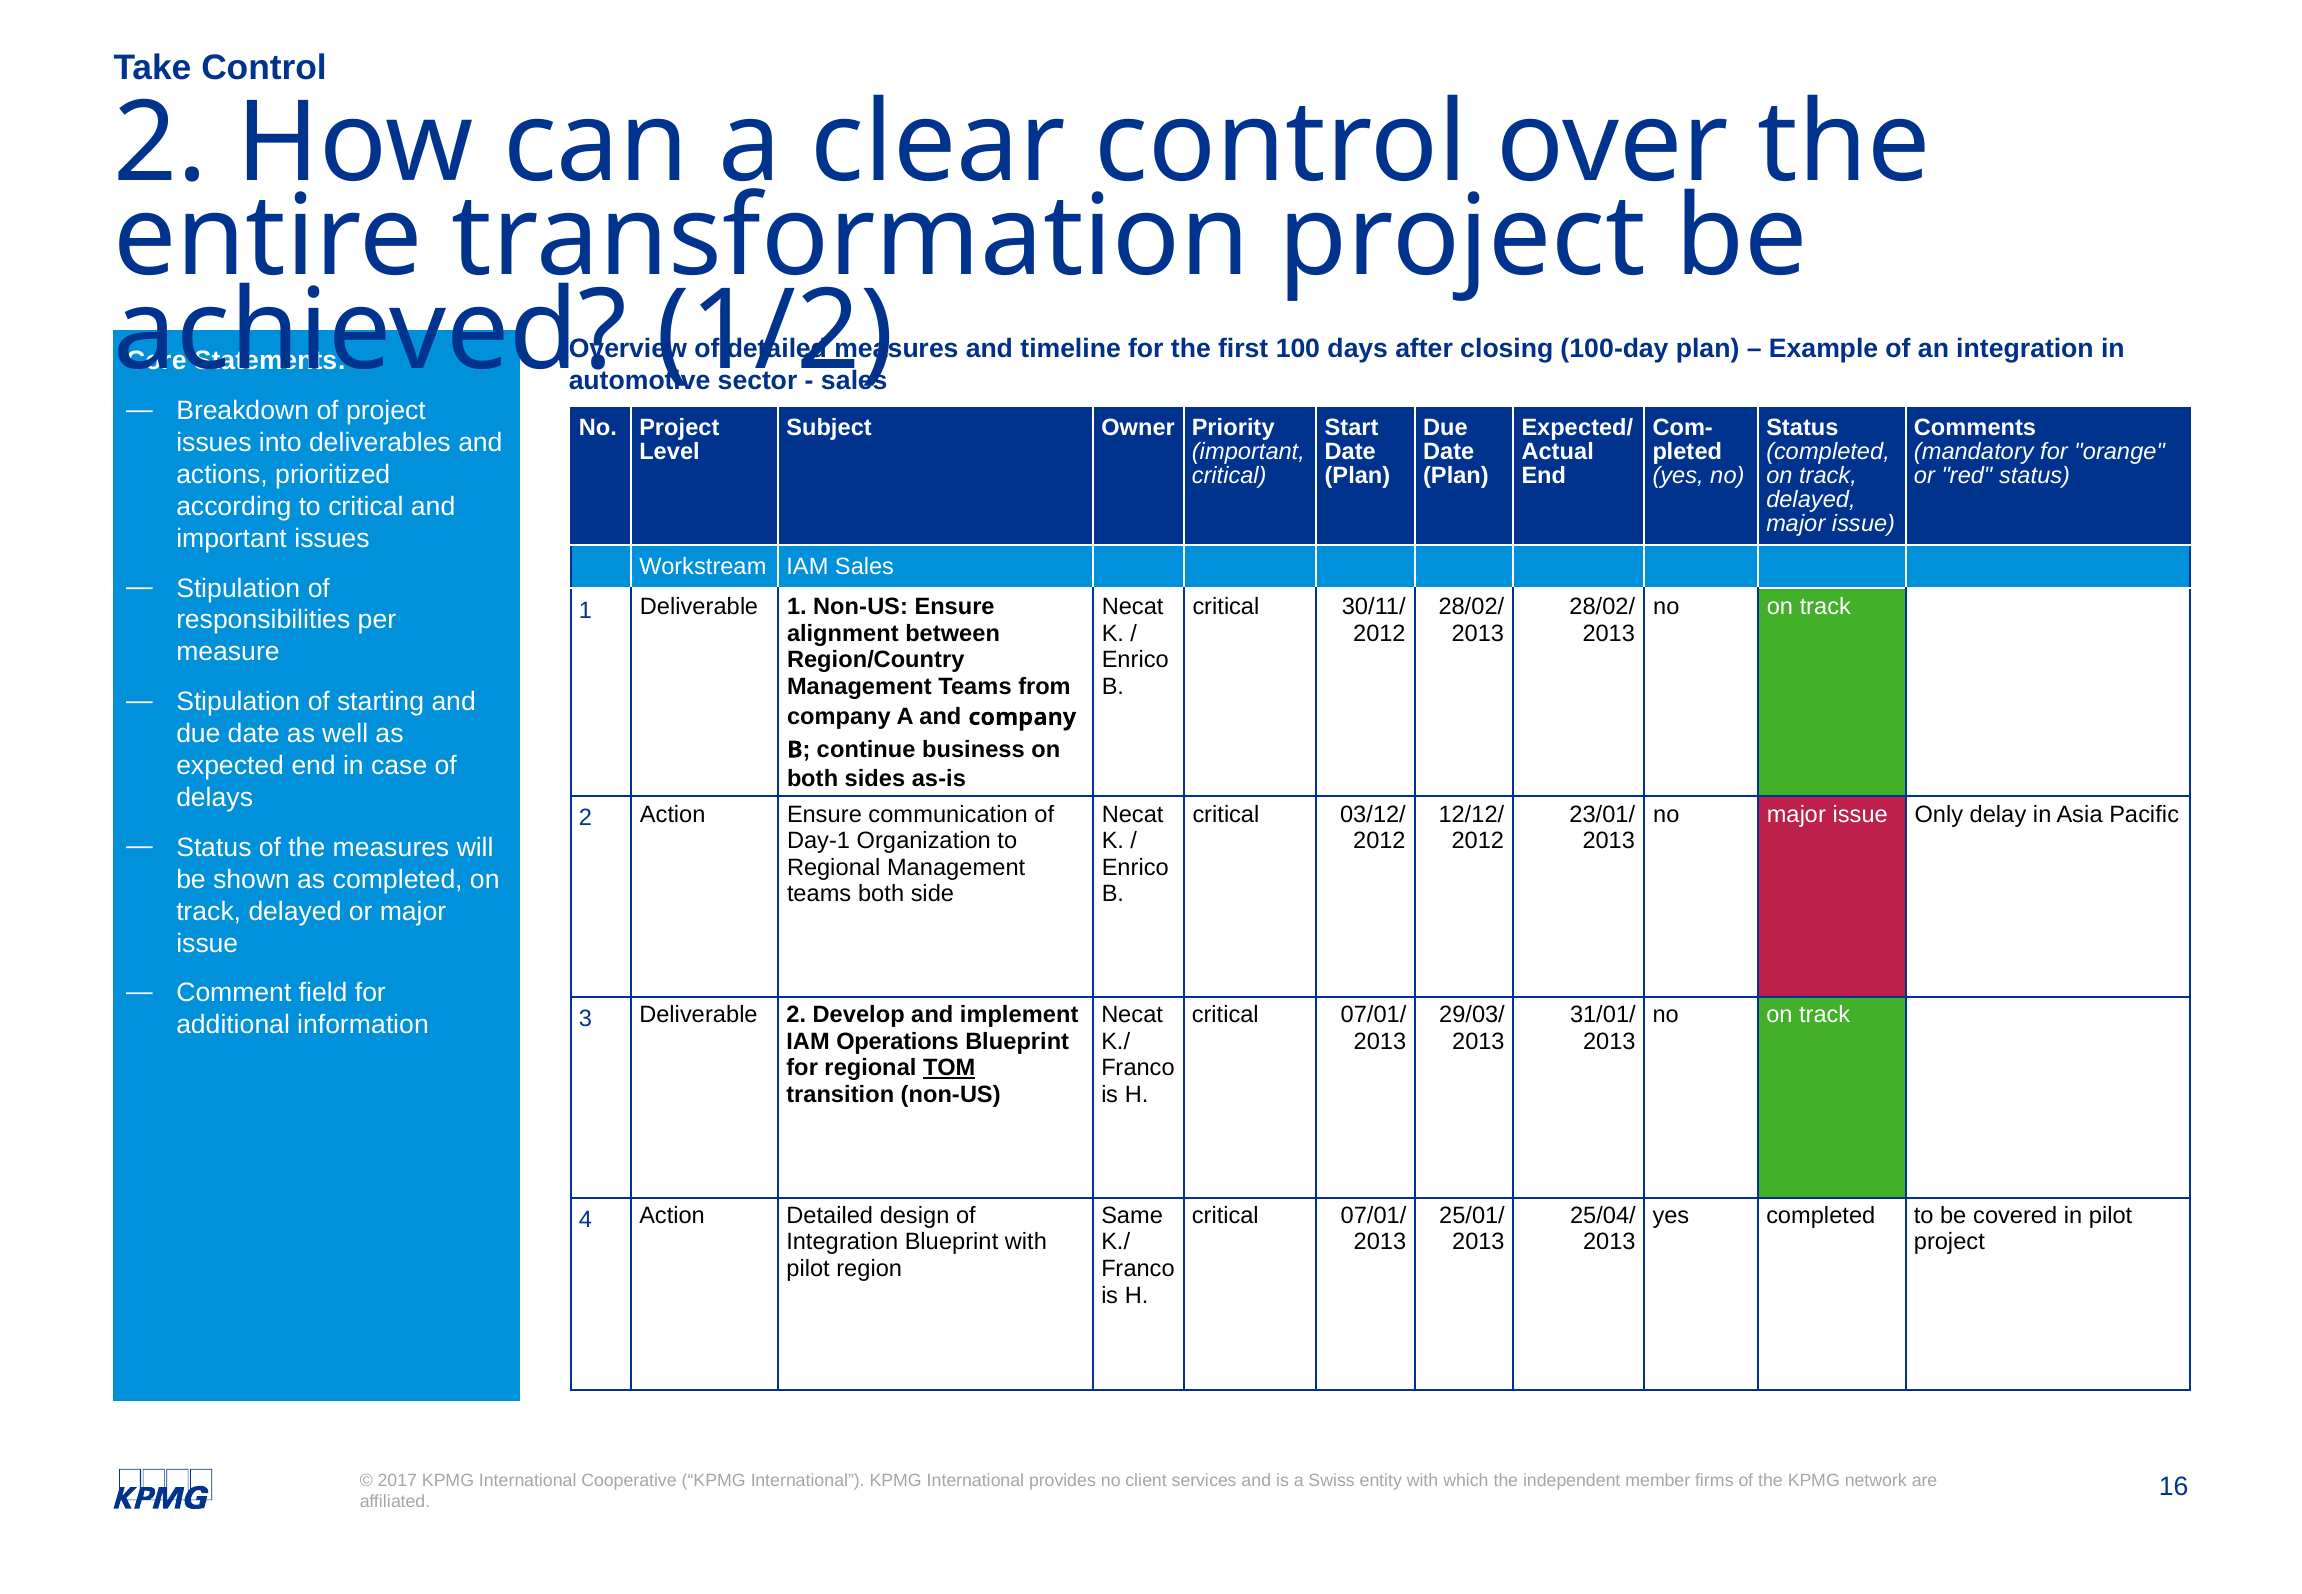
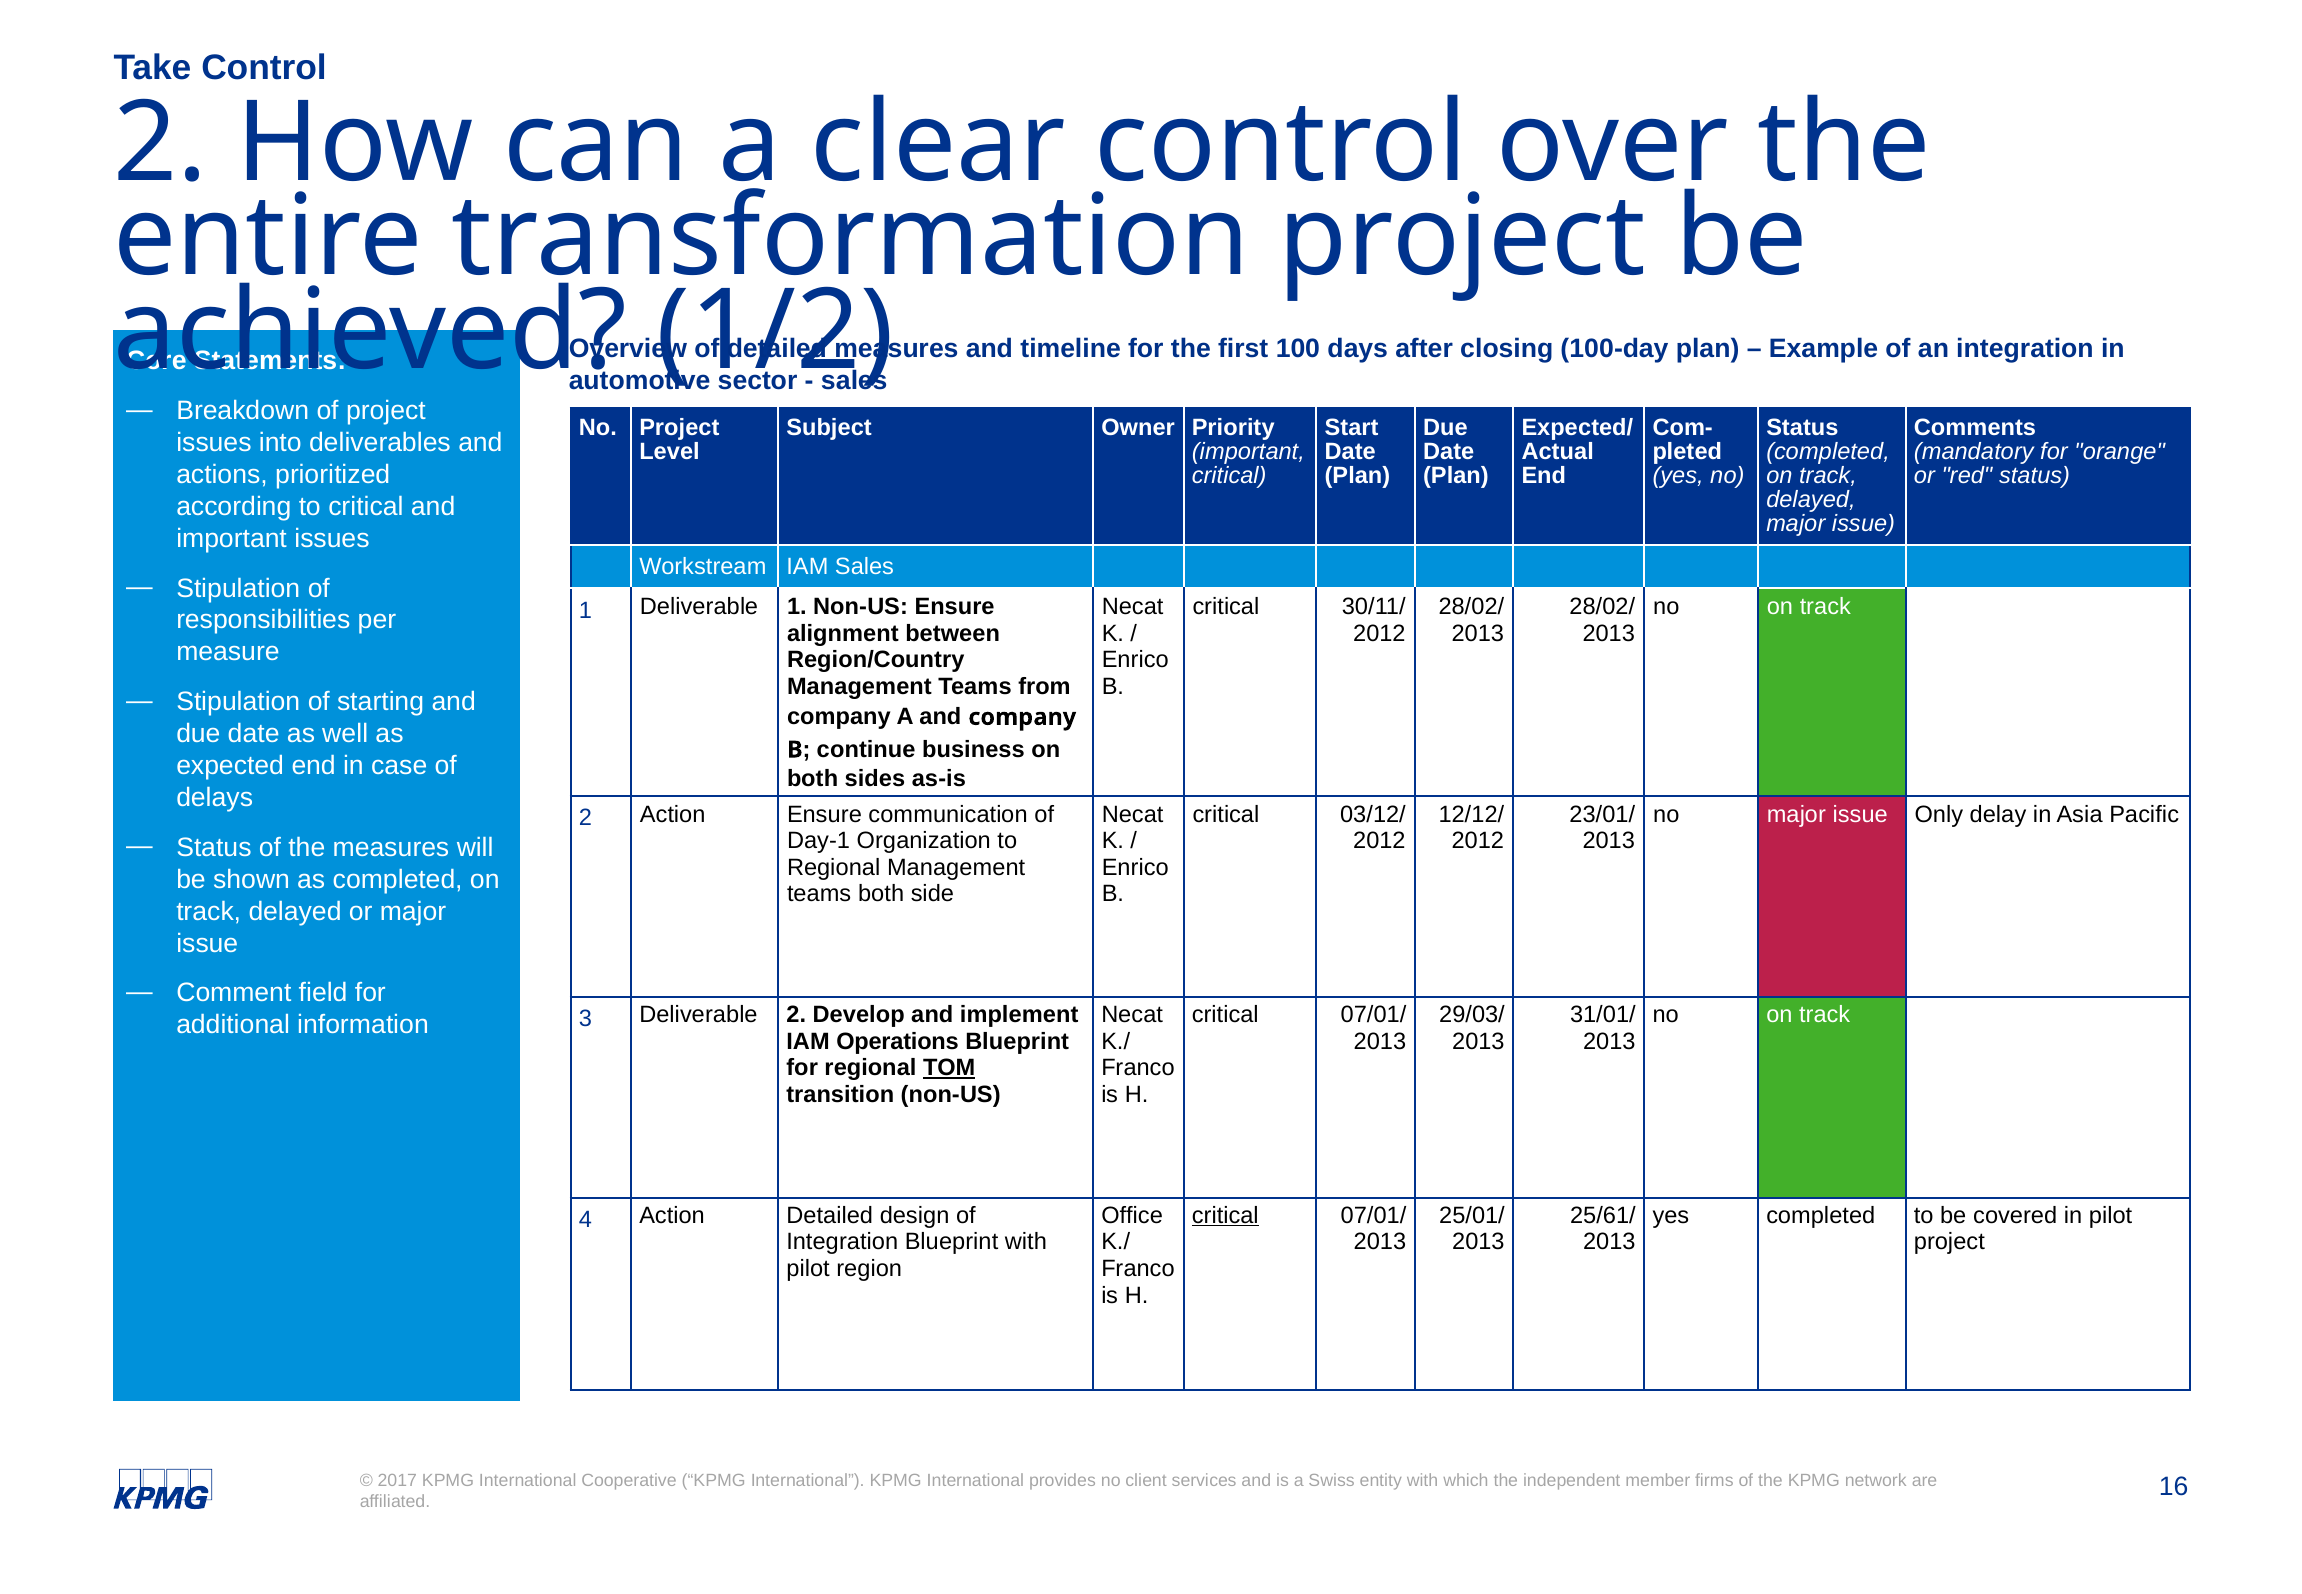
Same: Same -> Office
critical at (1225, 1215) underline: none -> present
25/04/: 25/04/ -> 25/61/
